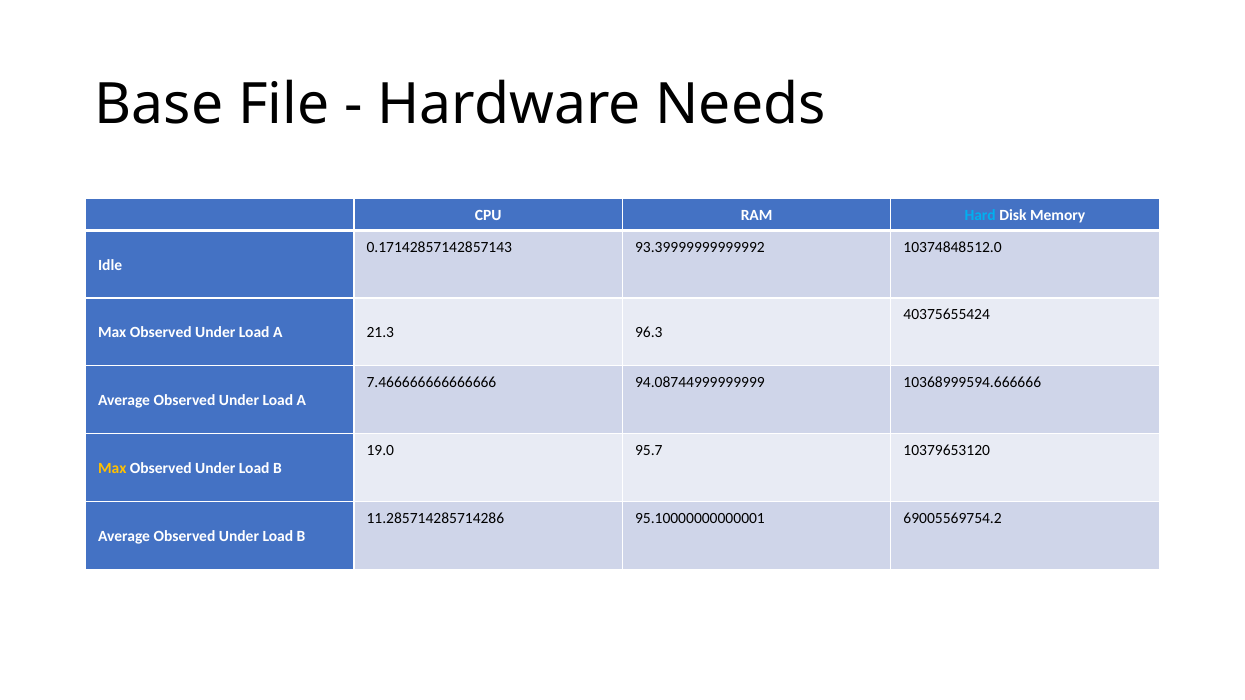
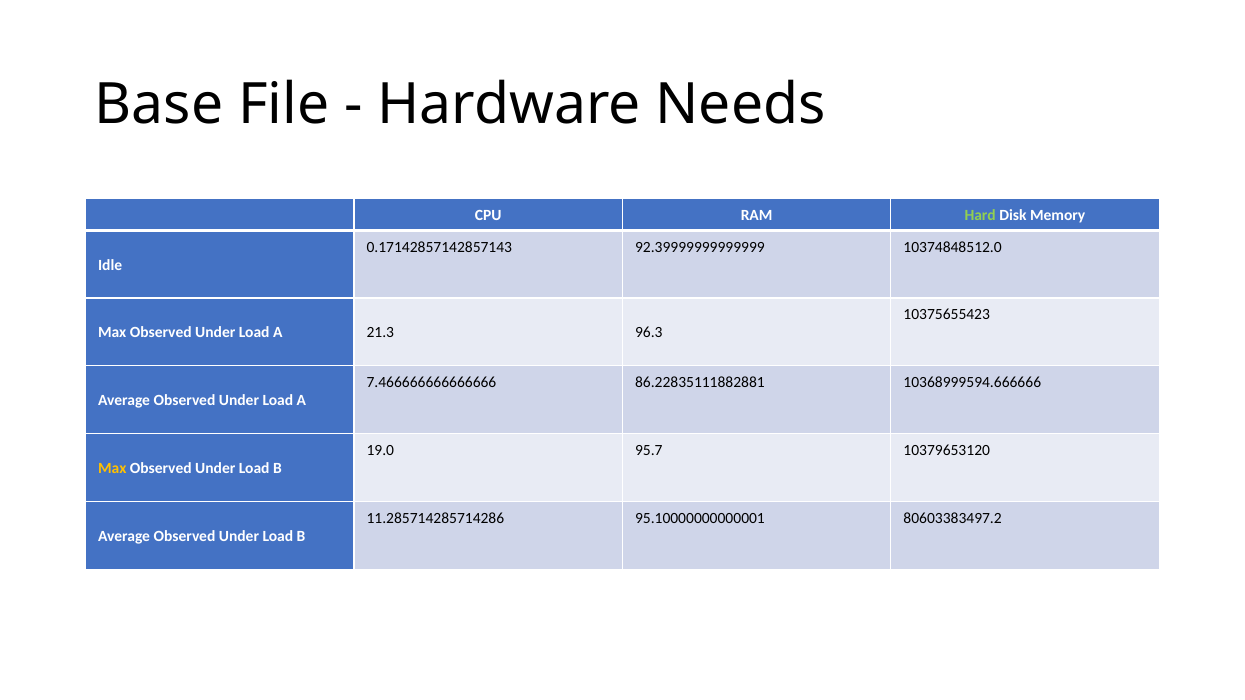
Hard colour: light blue -> light green
93.39999999999992: 93.39999999999992 -> 92.39999999999999
40375655424: 40375655424 -> 10375655423
94.08744999999999: 94.08744999999999 -> 86.22835111882881
69005569754.2: 69005569754.2 -> 80603383497.2
